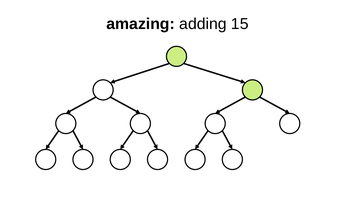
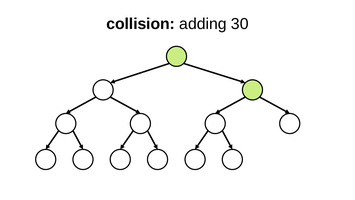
amazing: amazing -> collision
15: 15 -> 30
